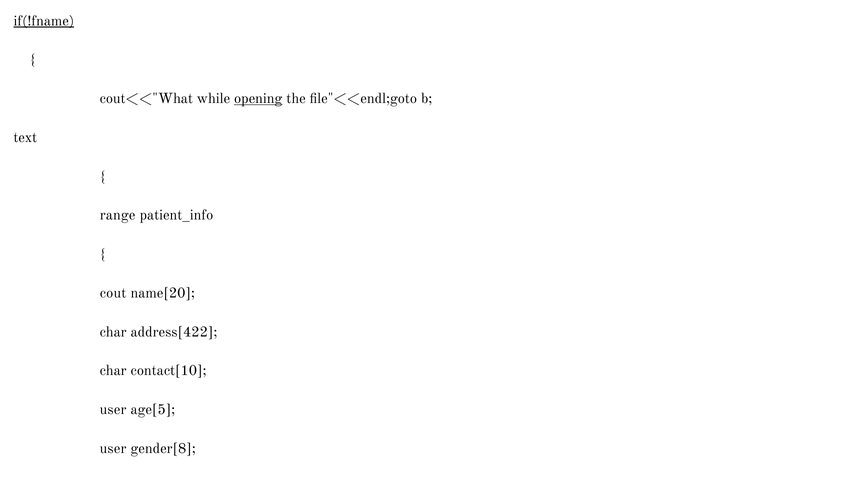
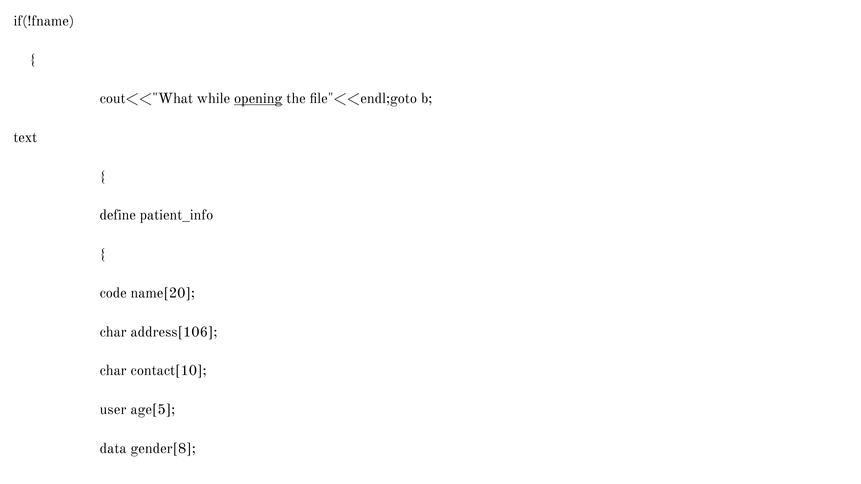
if(!fname underline: present -> none
range: range -> define
cout: cout -> code
address[422: address[422 -> address[106
user at (113, 449): user -> data
